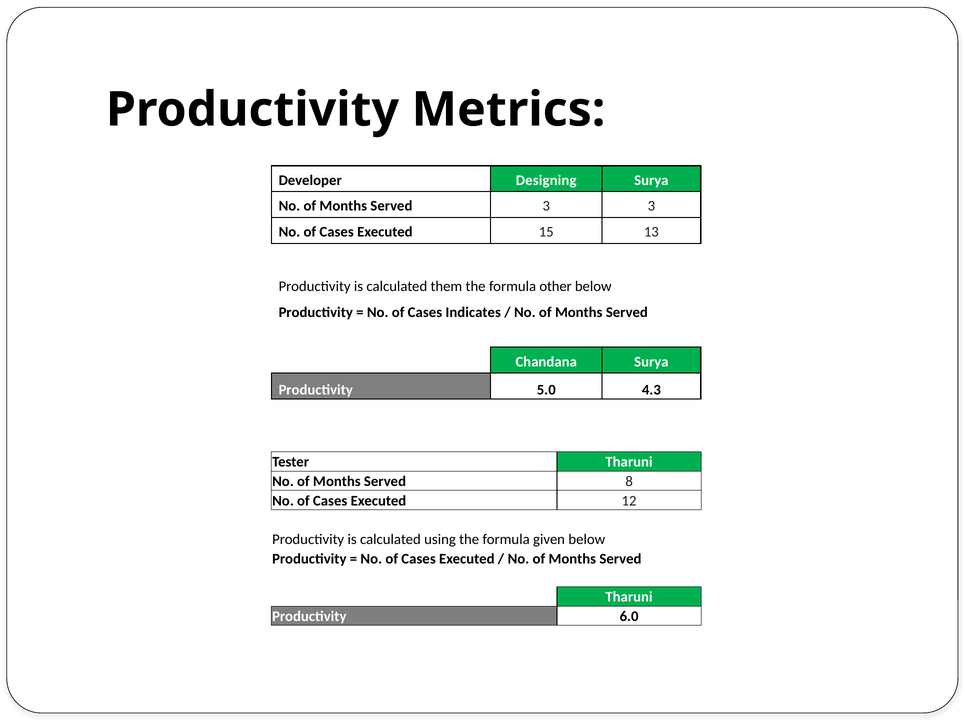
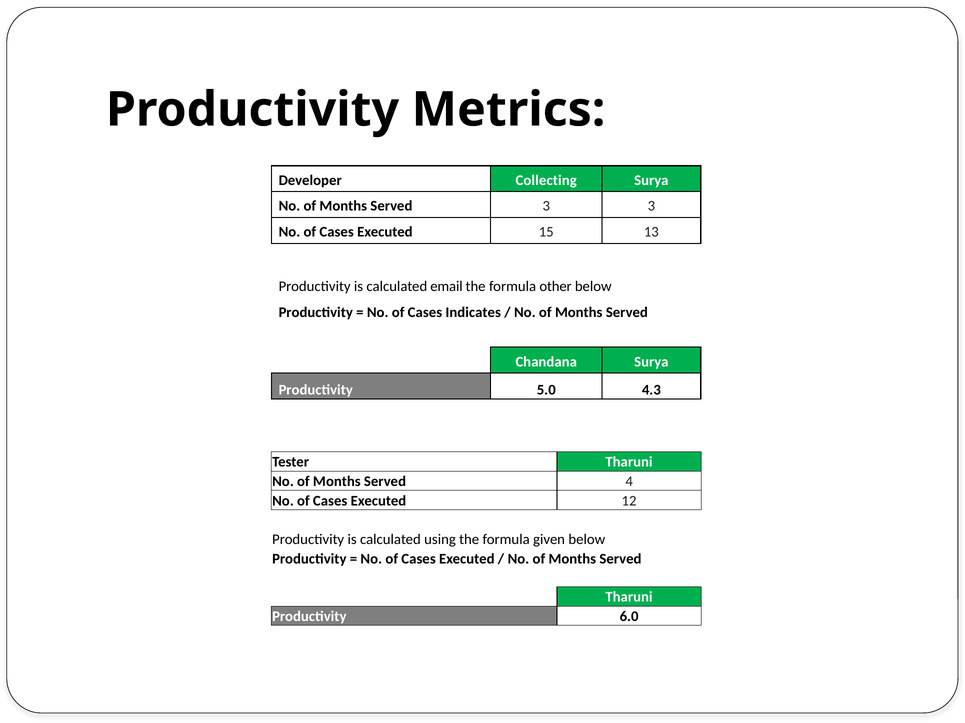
Designing: Designing -> Collecting
them: them -> email
8: 8 -> 4
